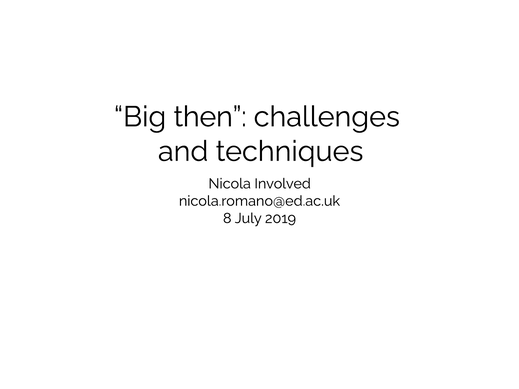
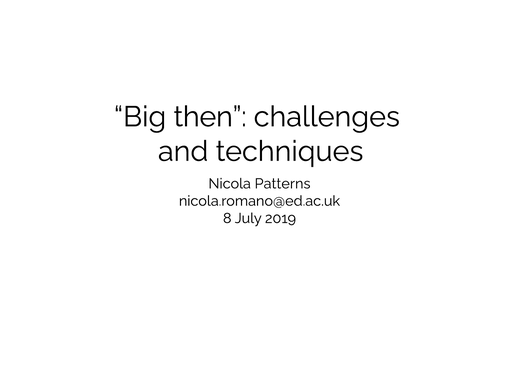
Involved: Involved -> Patterns
